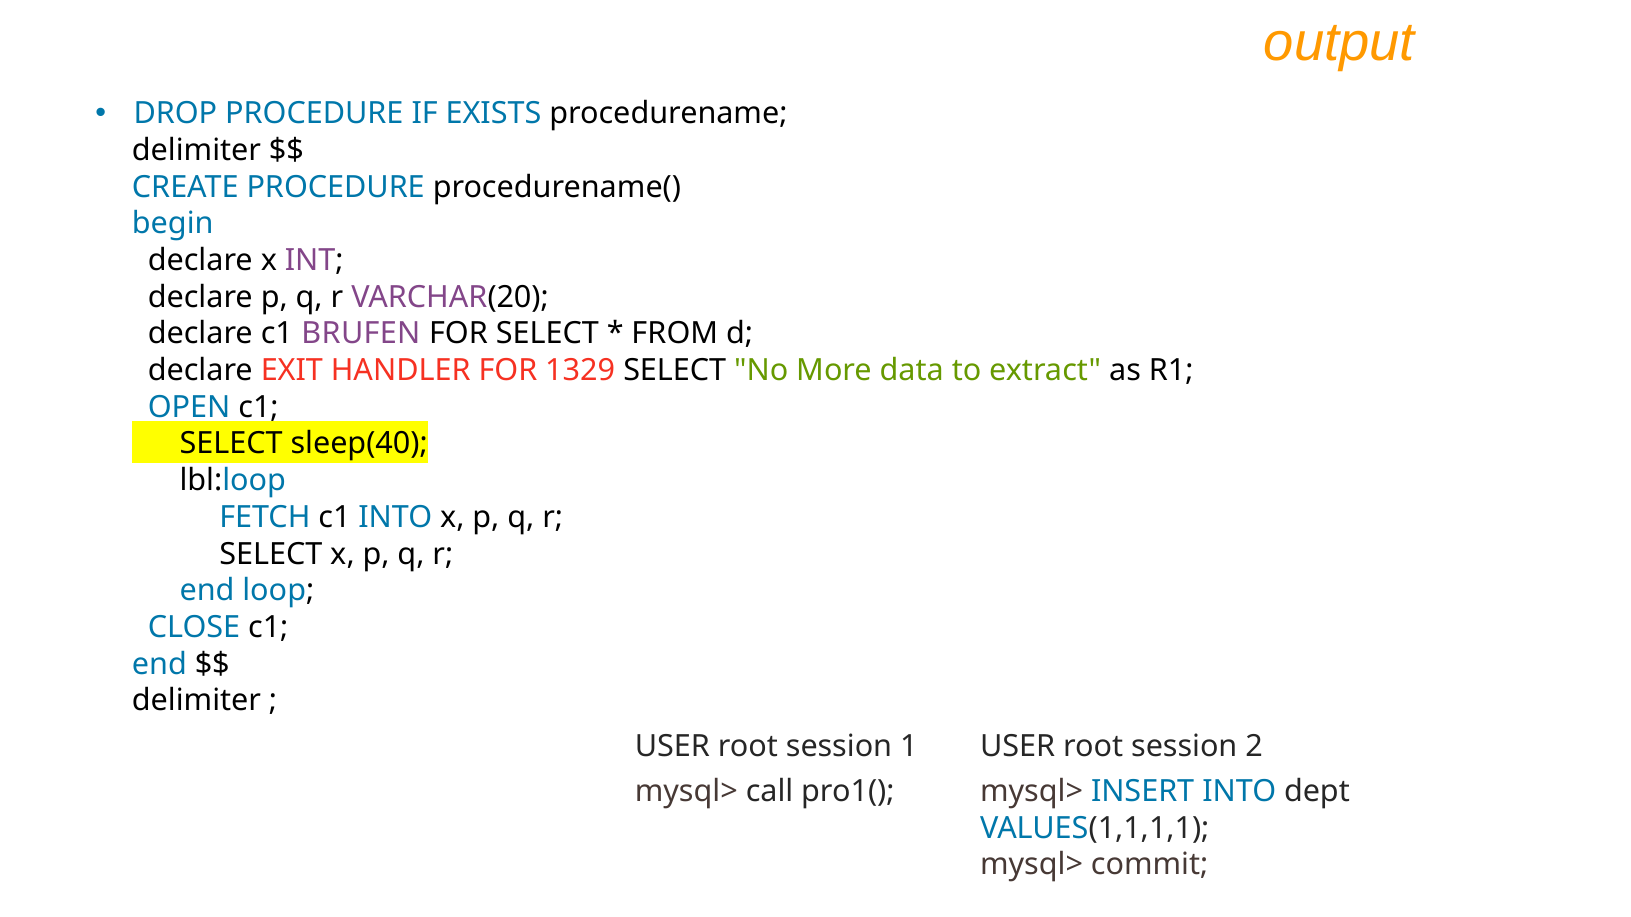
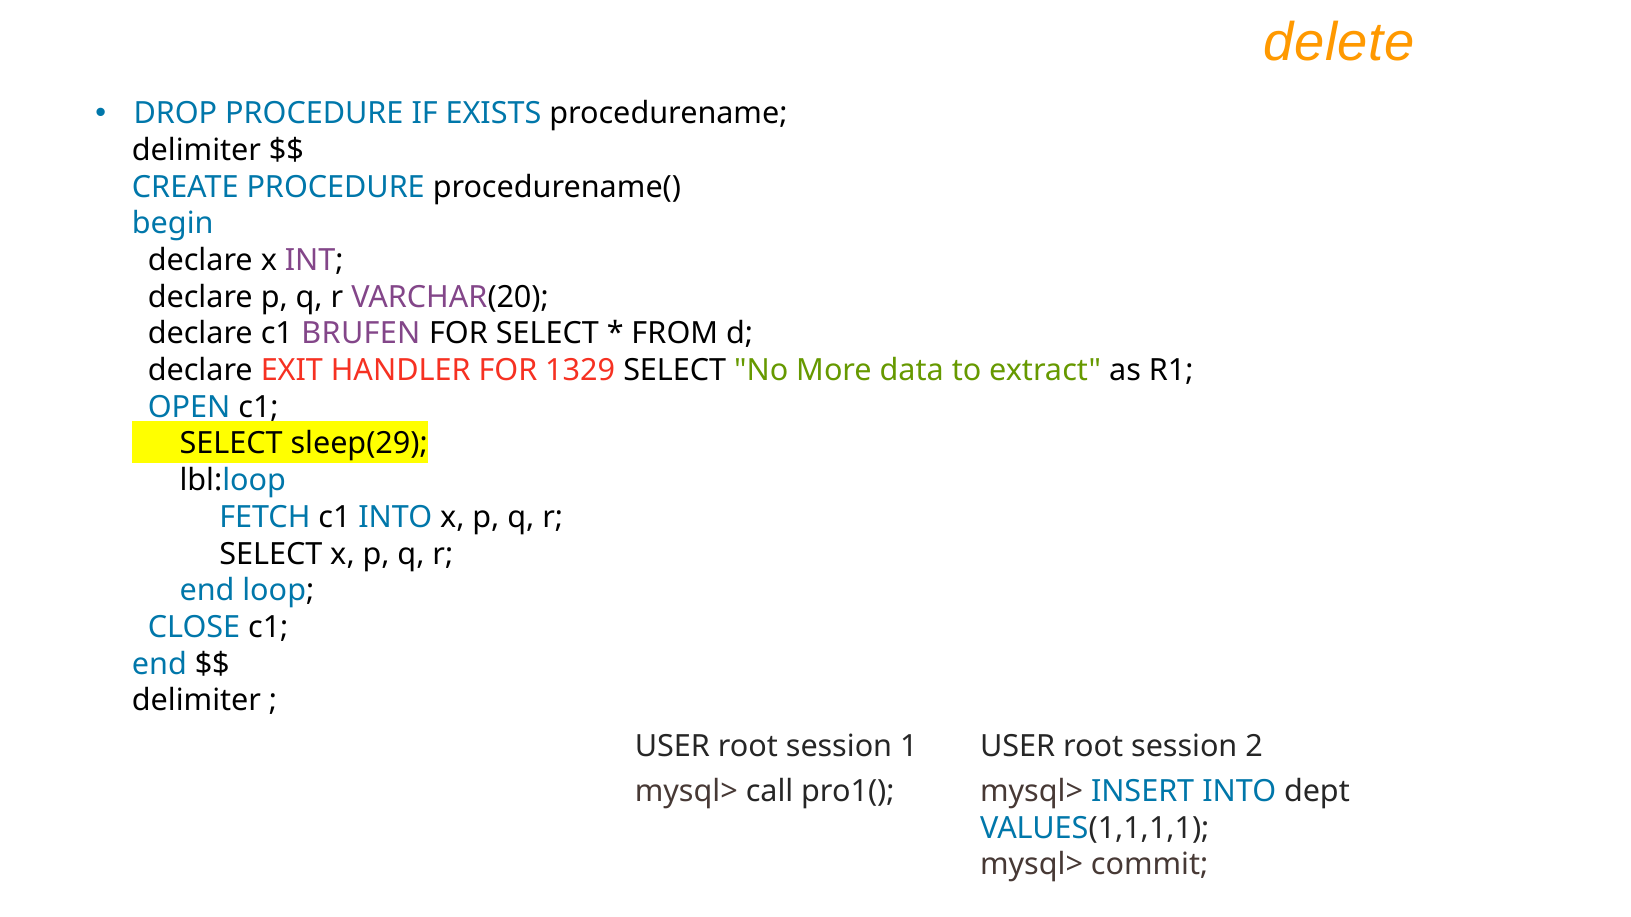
output: output -> delete
sleep(40: sleep(40 -> sleep(29
